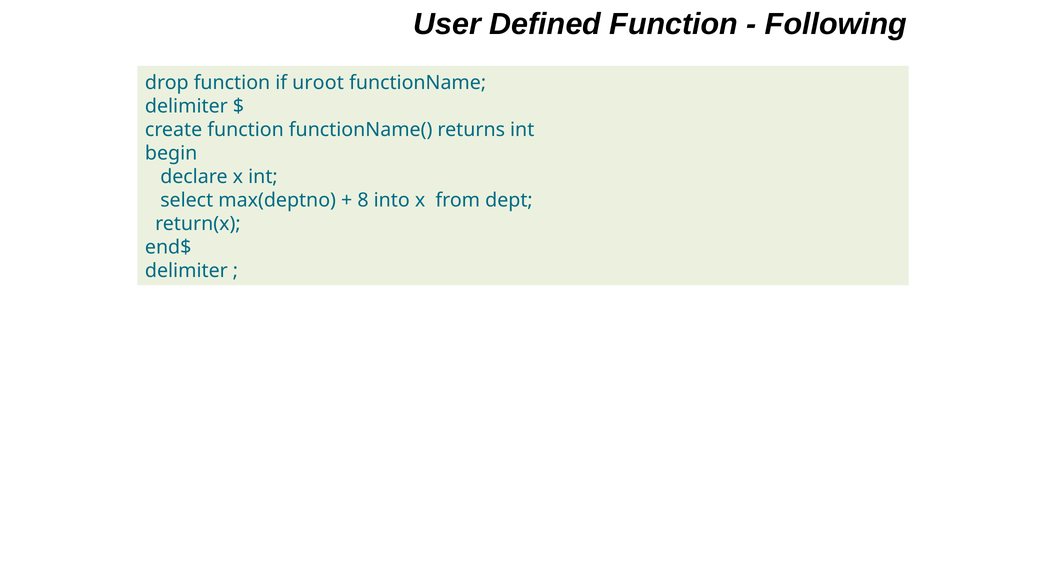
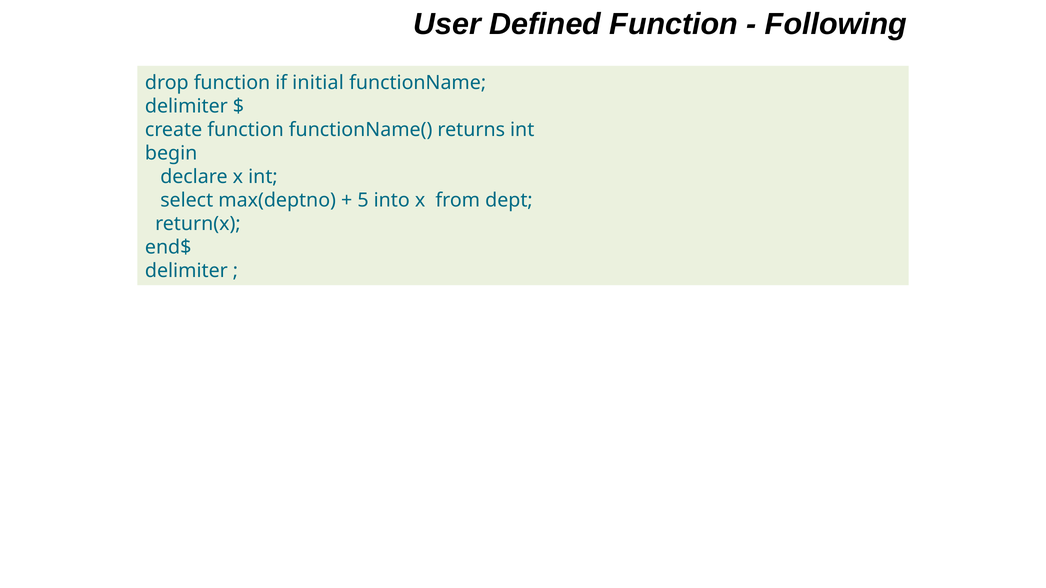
uroot: uroot -> initial
8: 8 -> 5
